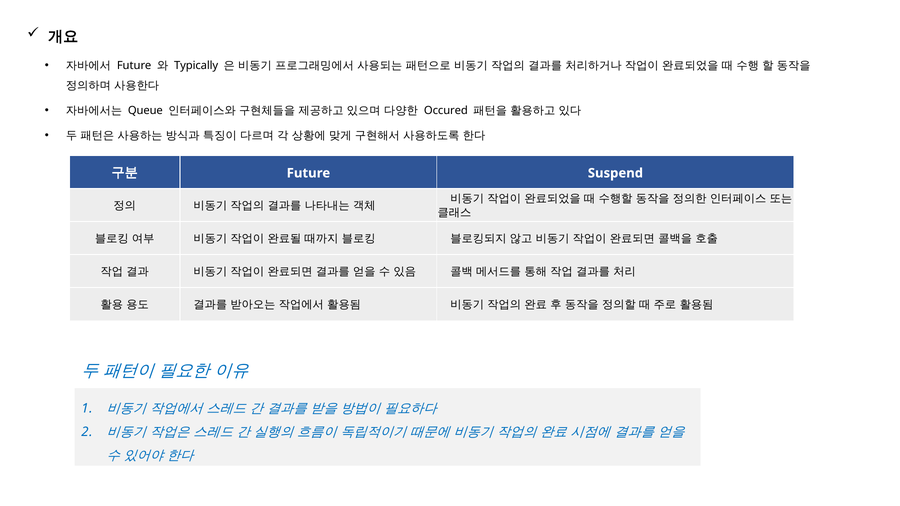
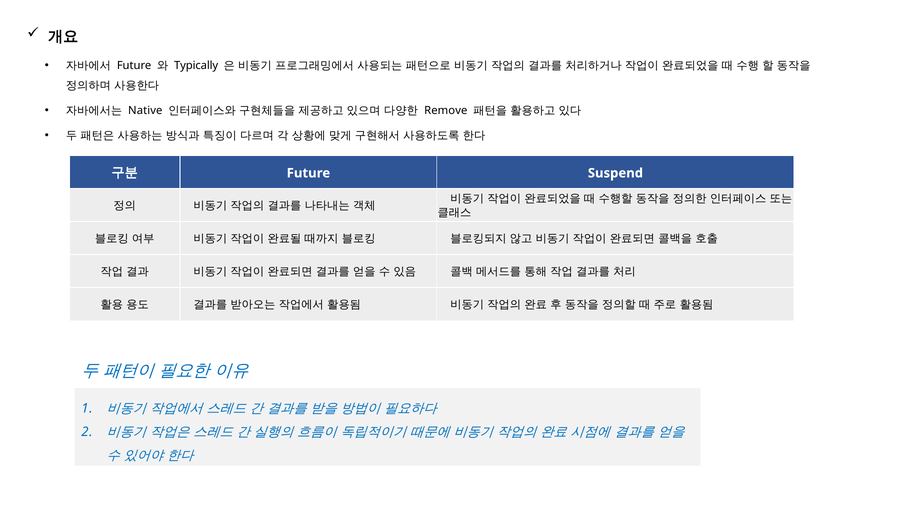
Queue: Queue -> Native
Occured: Occured -> Remove
